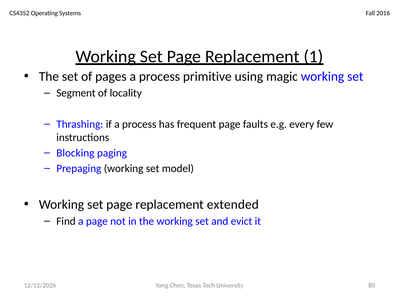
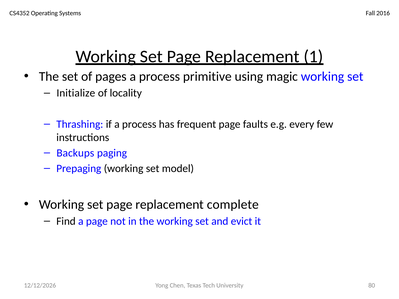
Segment: Segment -> Initialize
Blocking: Blocking -> Backups
extended: extended -> complete
